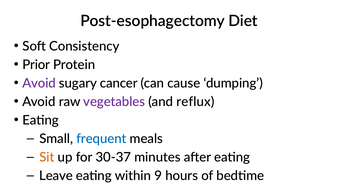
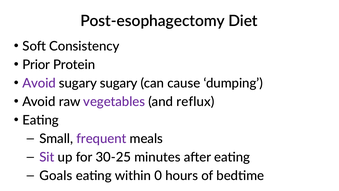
sugary cancer: cancer -> sugary
frequent colour: blue -> purple
Sit colour: orange -> purple
30-37: 30-37 -> 30-25
Leave: Leave -> Goals
9: 9 -> 0
